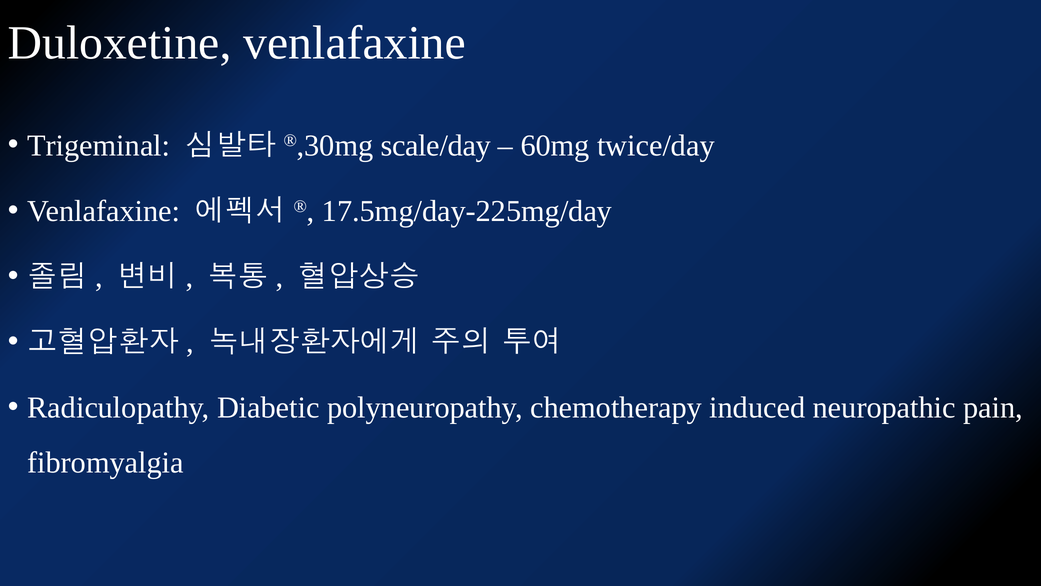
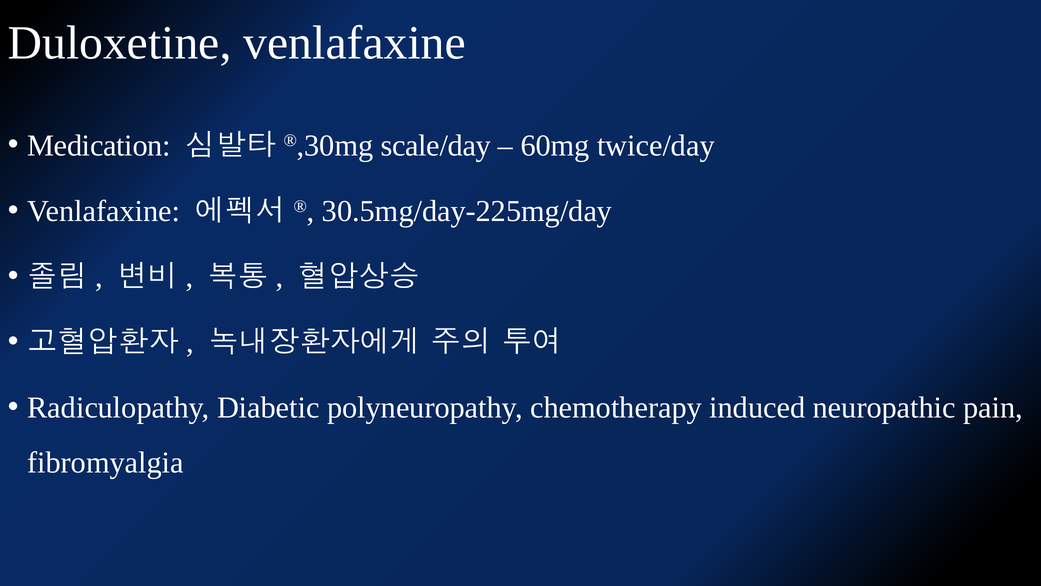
Trigeminal: Trigeminal -> Medication
17.5mg/day-225mg/day: 17.5mg/day-225mg/day -> 30.5mg/day-225mg/day
